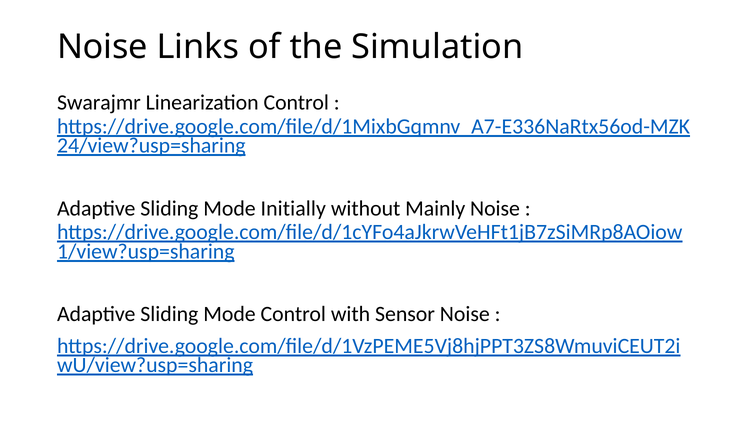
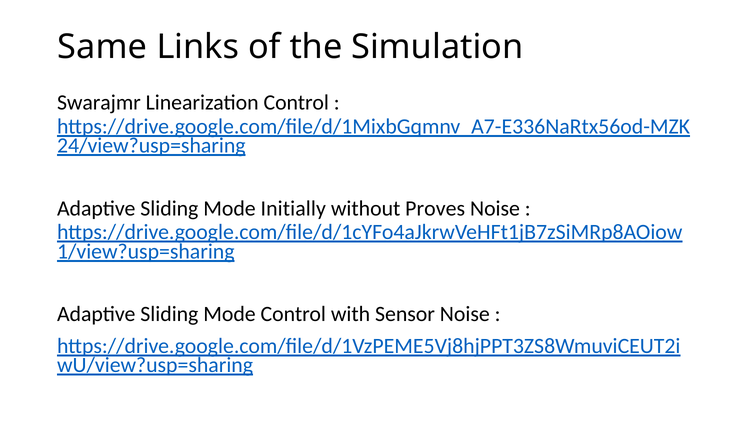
Noise at (102, 47): Noise -> Same
Mainly: Mainly -> Proves
